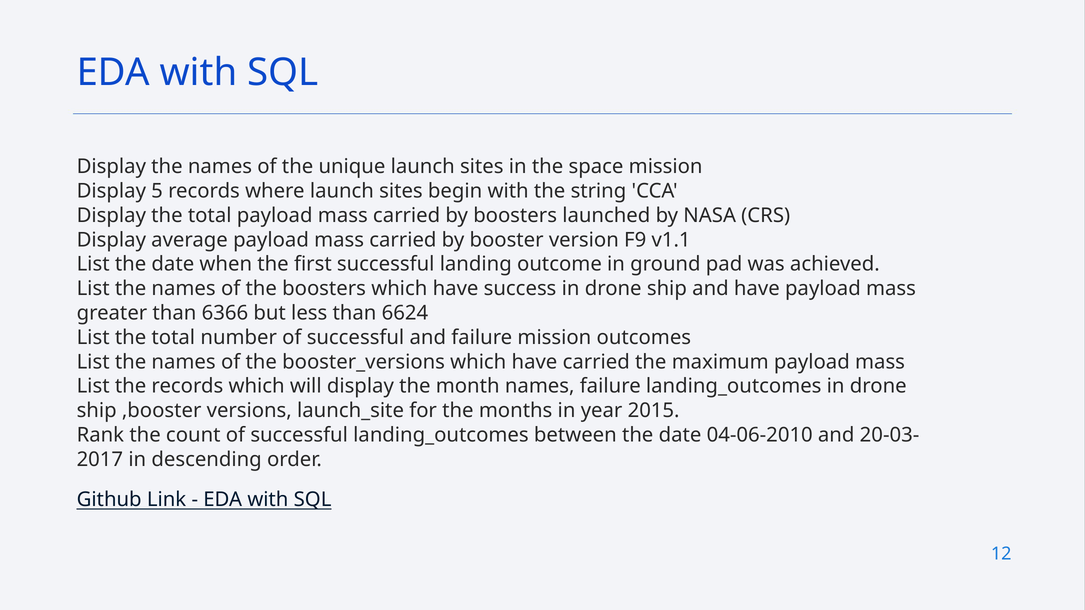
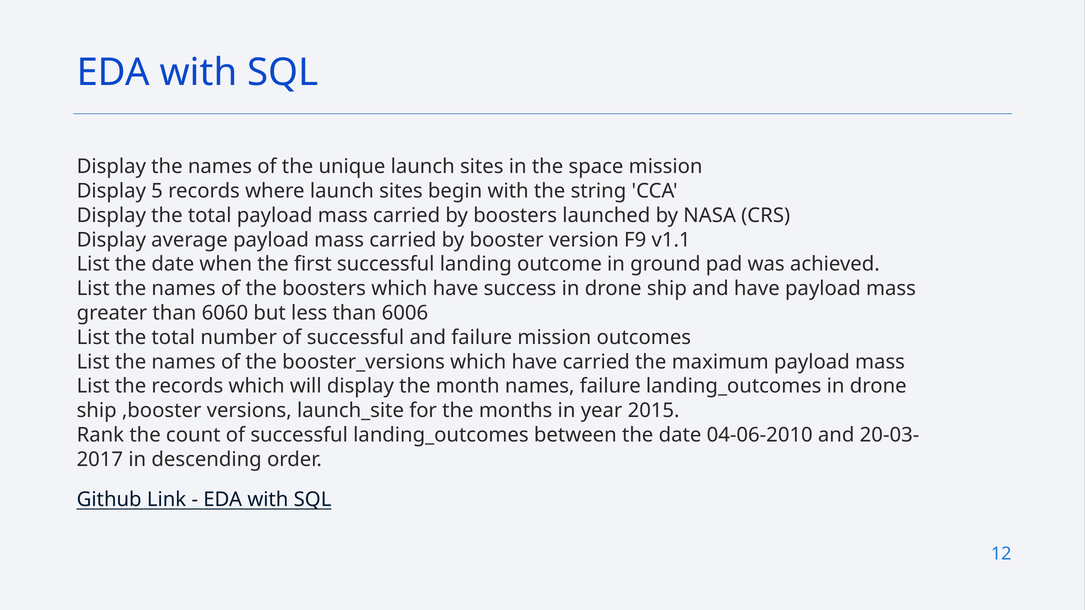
6366: 6366 -> 6060
6624: 6624 -> 6006
